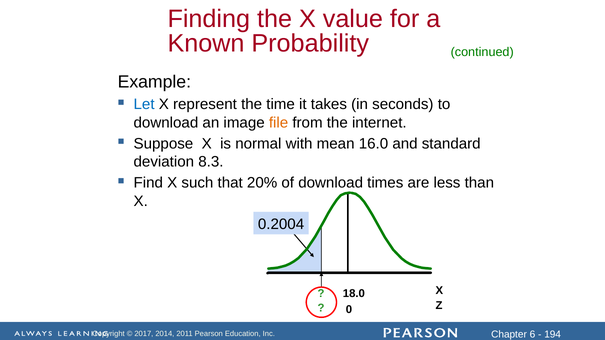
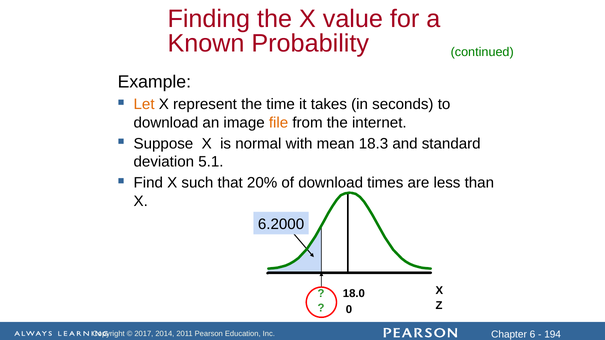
Let colour: blue -> orange
16.0: 16.0 -> 18.3
8.3: 8.3 -> 5.1
0.2004: 0.2004 -> 6.2000
